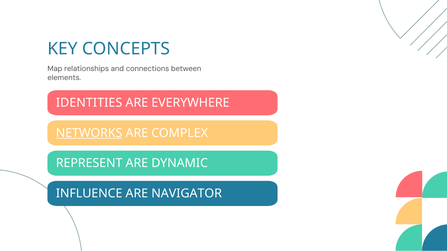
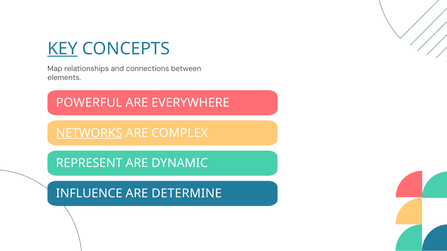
KEY underline: none -> present
IDENTITIES: IDENTITIES -> POWERFUL
NAVIGATOR: NAVIGATOR -> DETERMINE
